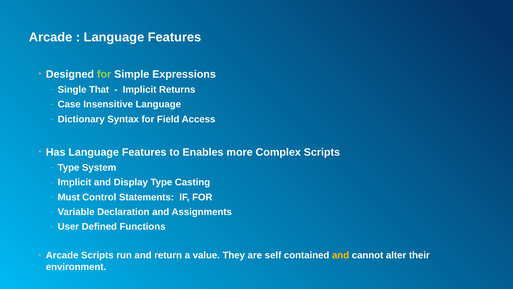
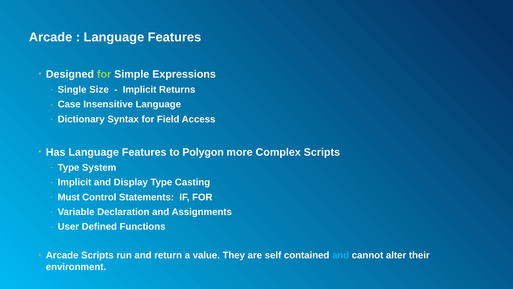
That: That -> Size
Enables: Enables -> Polygon
and at (341, 255) colour: yellow -> light blue
